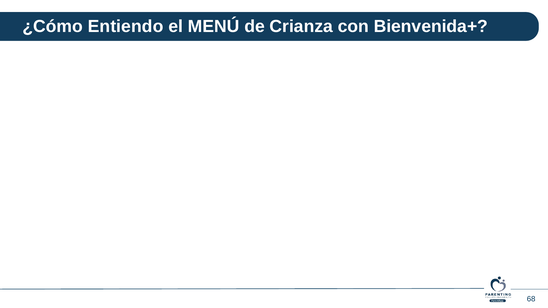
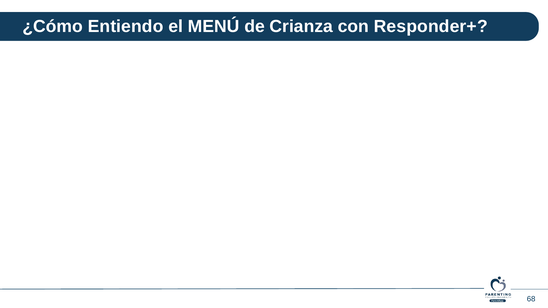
Bienvenida+: Bienvenida+ -> Responder+
